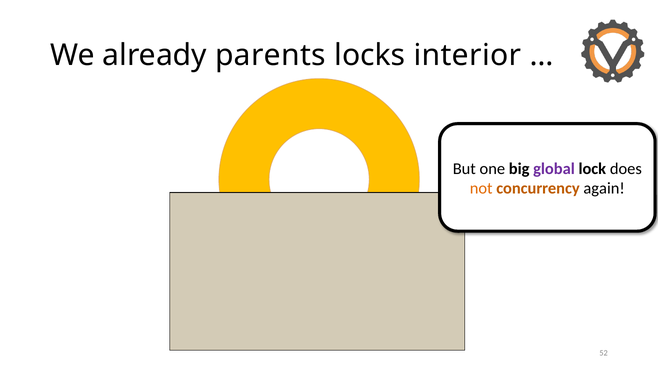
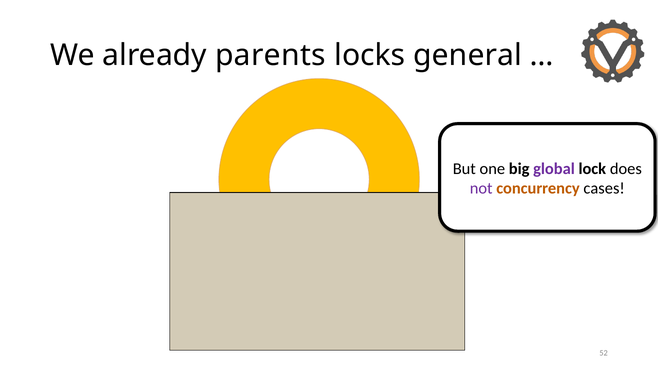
interior: interior -> general
not colour: orange -> purple
again: again -> cases
